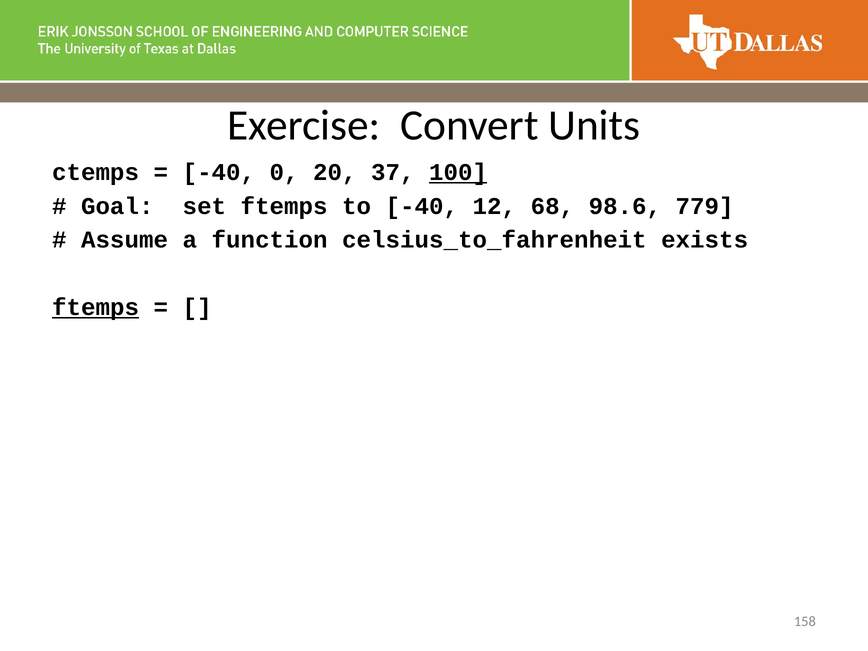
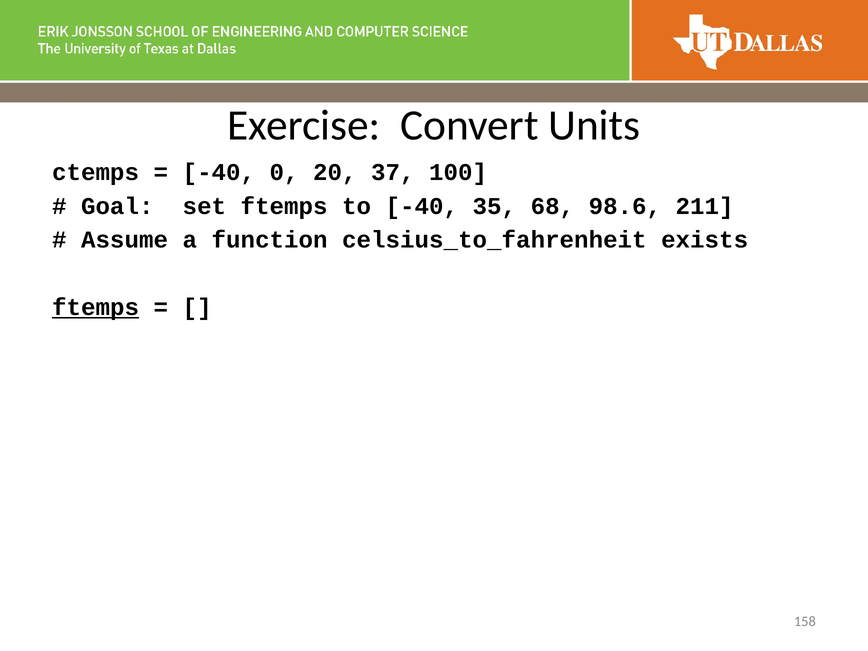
100 underline: present -> none
12: 12 -> 35
779: 779 -> 211
